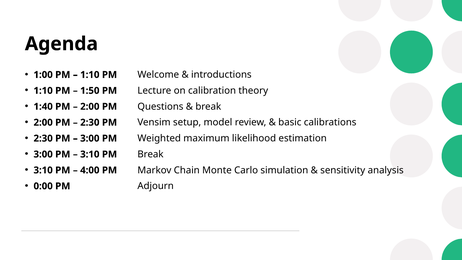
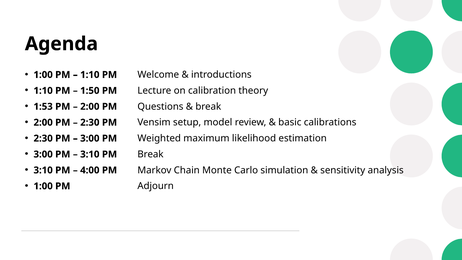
1:40: 1:40 -> 1:53
0:00 at (43, 186): 0:00 -> 1:00
